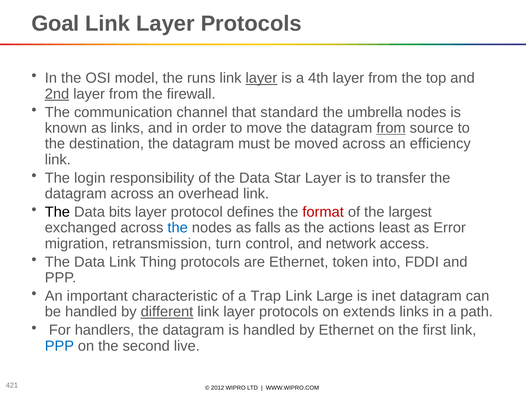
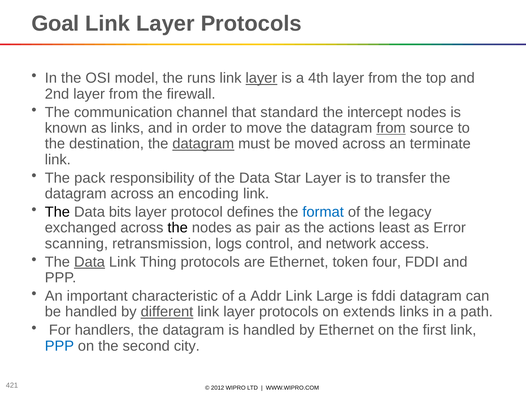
2nd underline: present -> none
umbrella: umbrella -> intercept
datagram at (203, 144) underline: none -> present
efficiency: efficiency -> terminate
login: login -> pack
overhead: overhead -> encoding
format colour: red -> blue
largest: largest -> legacy
the at (178, 228) colour: blue -> black
falls: falls -> pair
migration: migration -> scanning
turn: turn -> logs
Data at (90, 262) underline: none -> present
into: into -> four
Trap: Trap -> Addr
is inet: inet -> fddi
live: live -> city
